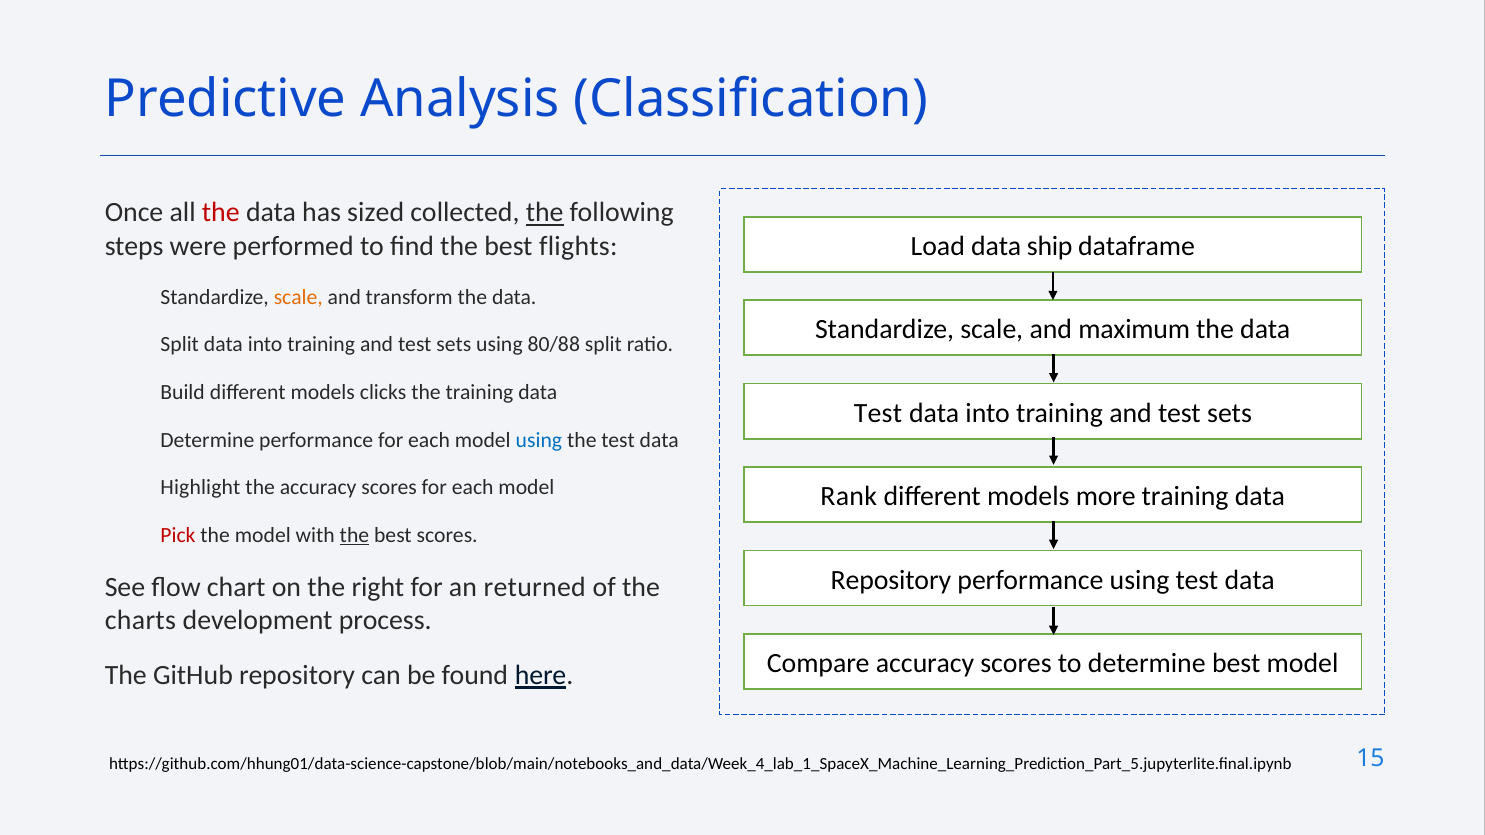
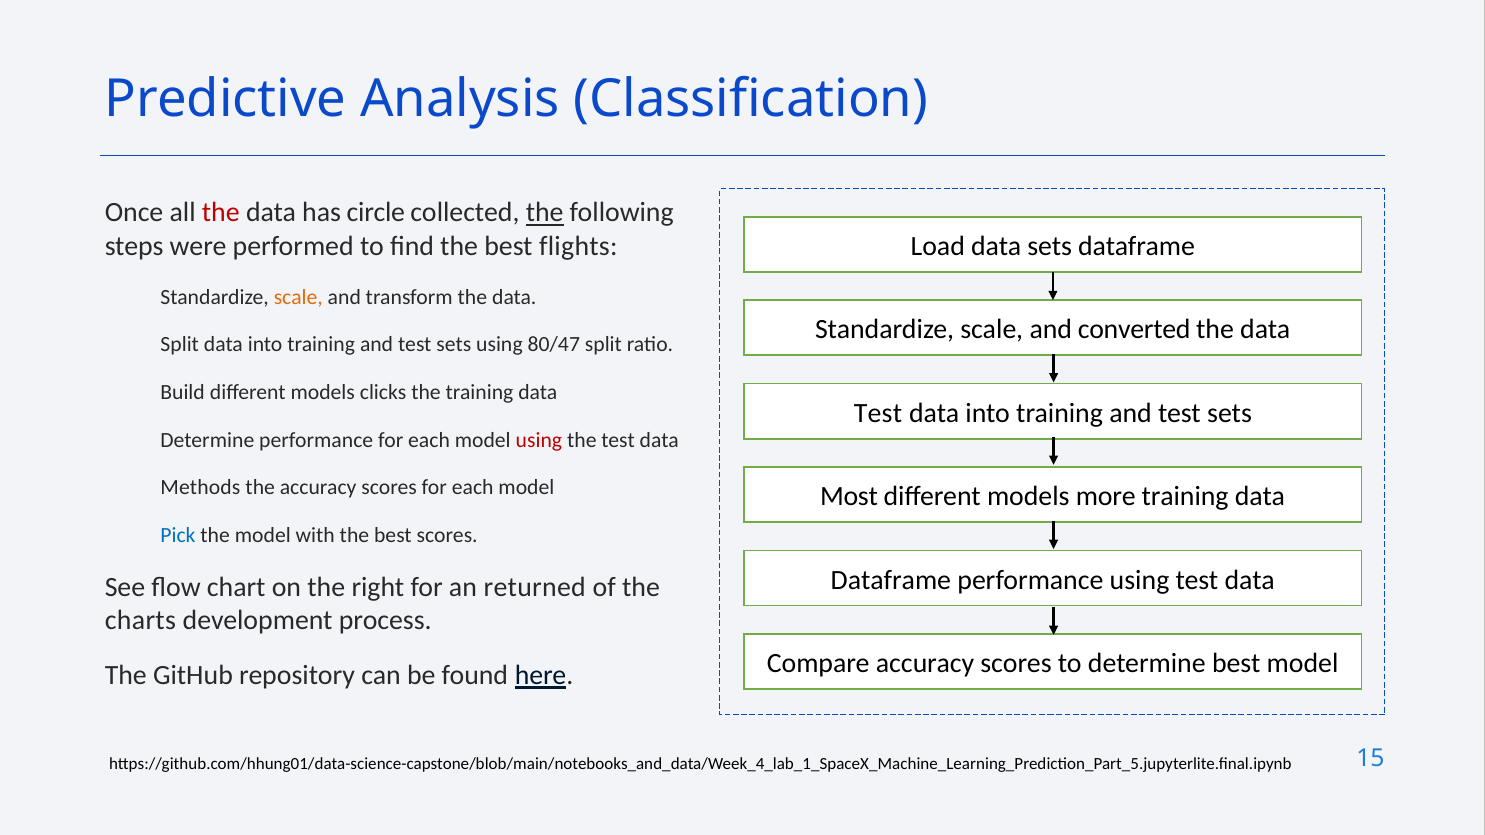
sized: sized -> circle
data ship: ship -> sets
maximum: maximum -> converted
80/88: 80/88 -> 80/47
using at (539, 440) colour: blue -> red
Highlight: Highlight -> Methods
Rank: Rank -> Most
Pick colour: red -> blue
the at (354, 536) underline: present -> none
Repository at (891, 580): Repository -> Dataframe
